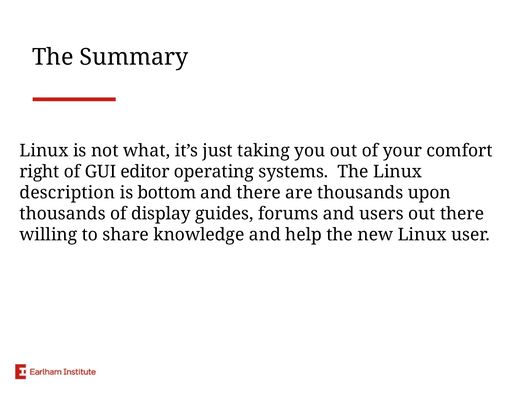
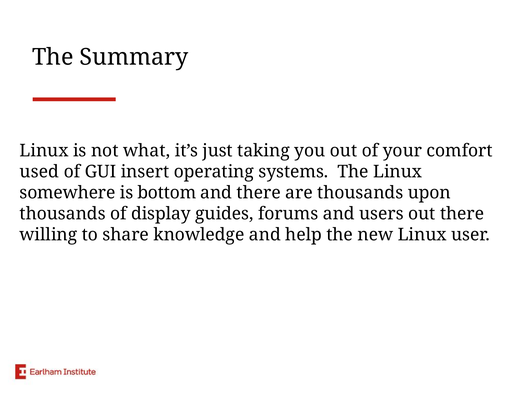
right: right -> used
editor: editor -> insert
description: description -> somewhere
